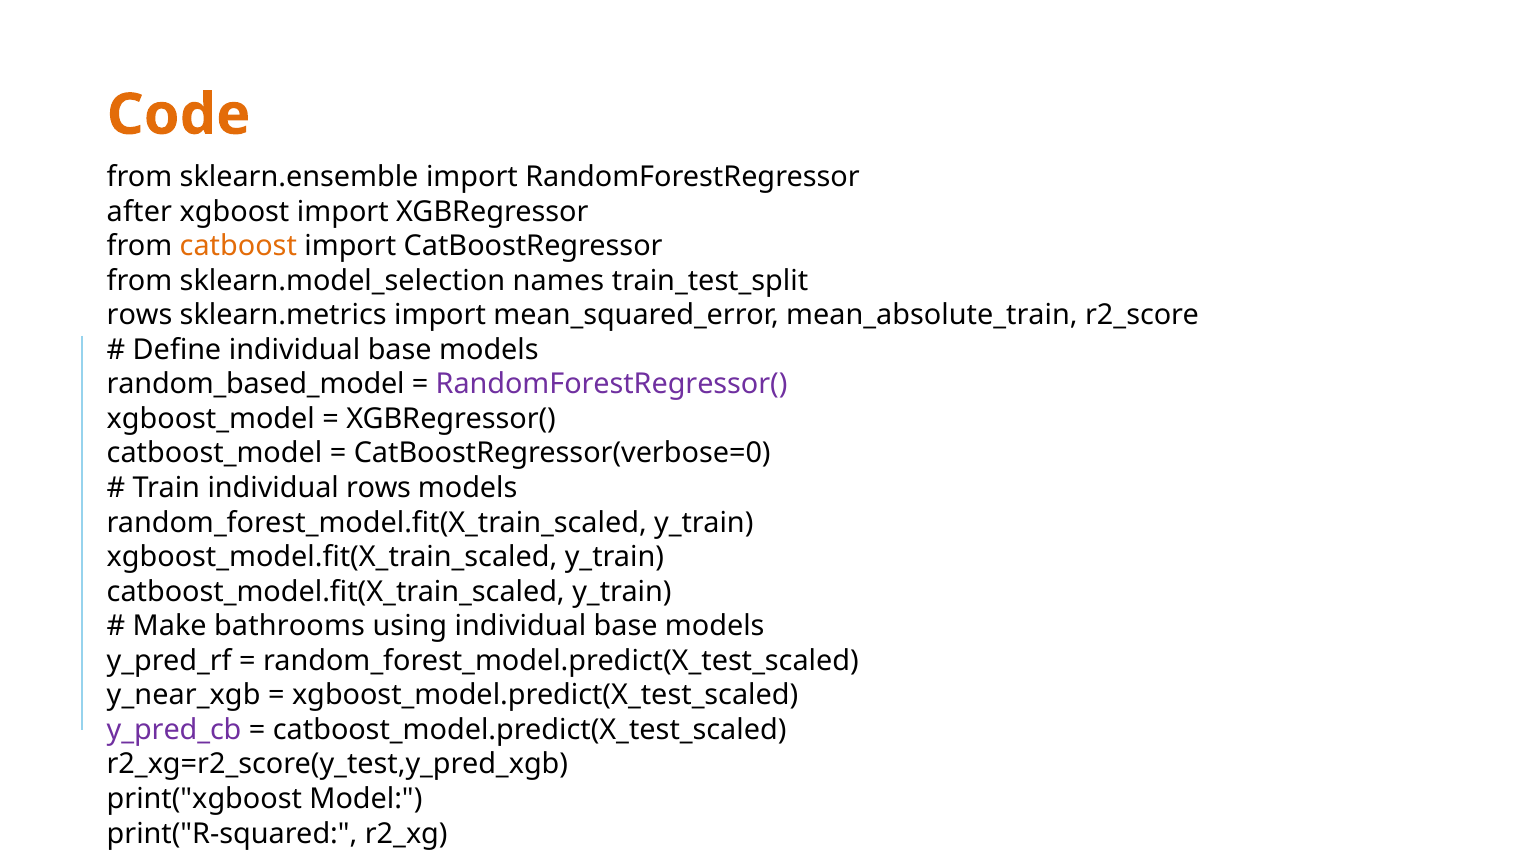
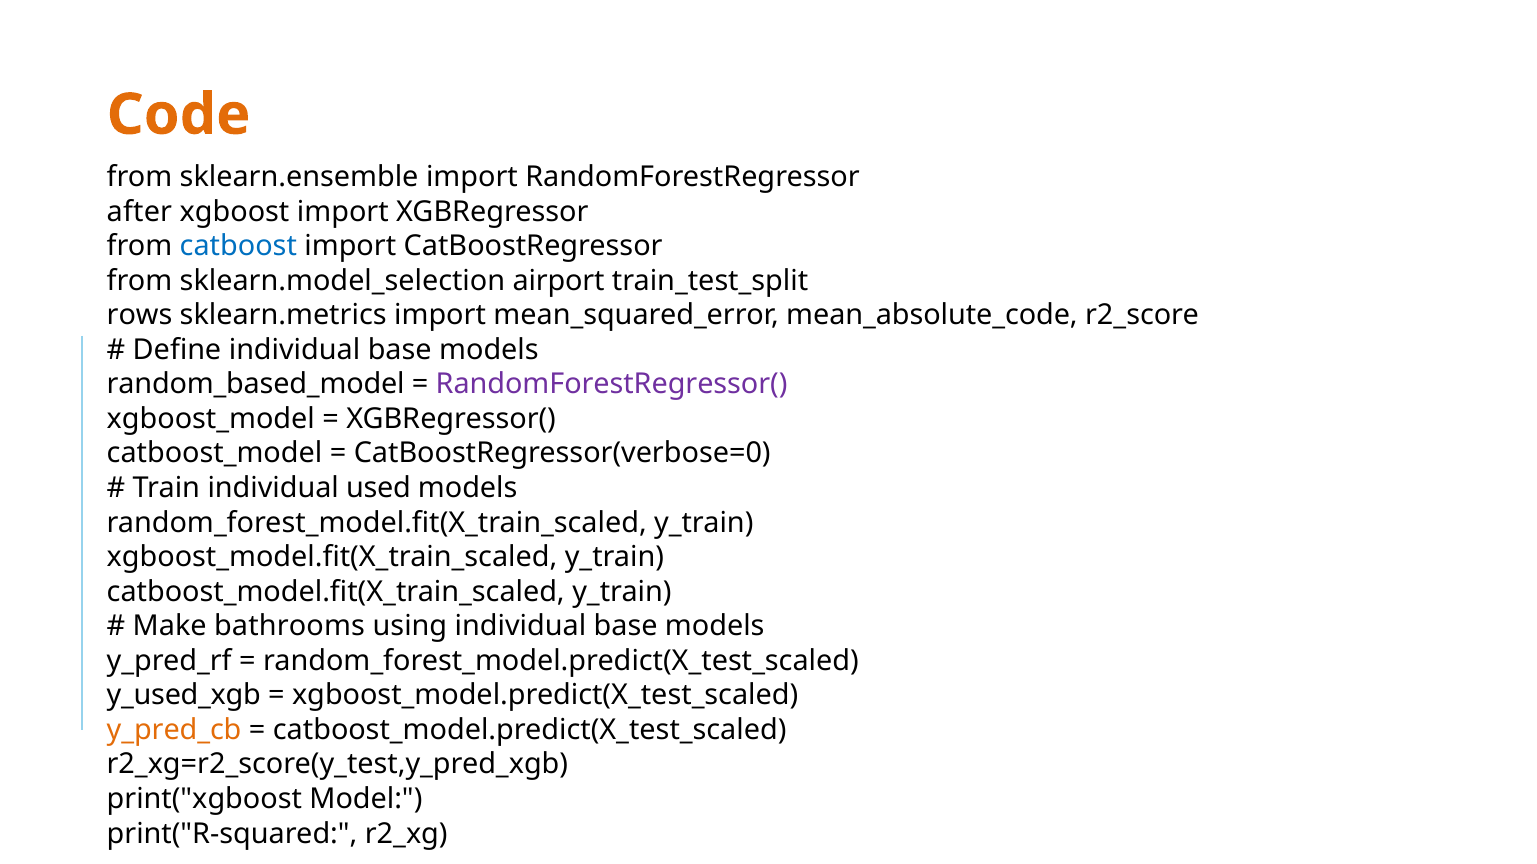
catboost colour: orange -> blue
names: names -> airport
mean_absolute_train: mean_absolute_train -> mean_absolute_code
individual rows: rows -> used
y_near_xgb: y_near_xgb -> y_used_xgb
y_pred_cb colour: purple -> orange
